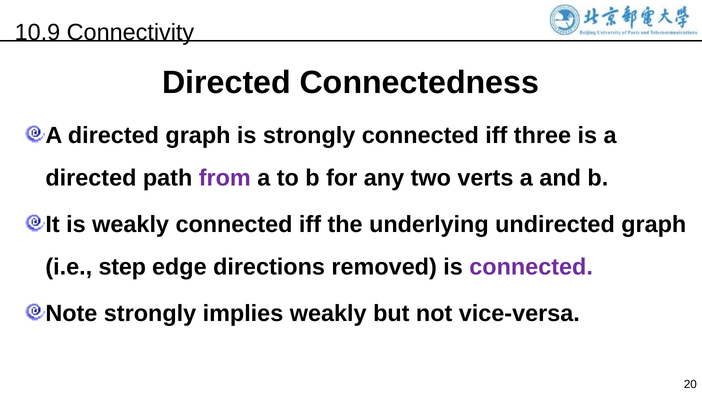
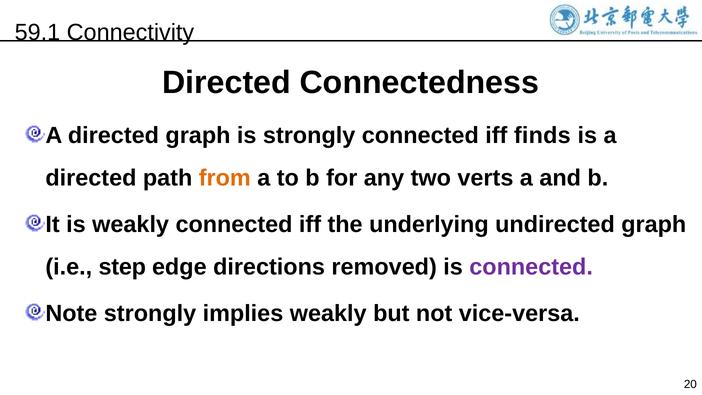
10.9: 10.9 -> 59.1
three: three -> finds
from colour: purple -> orange
